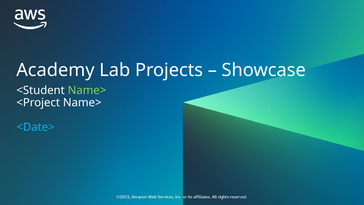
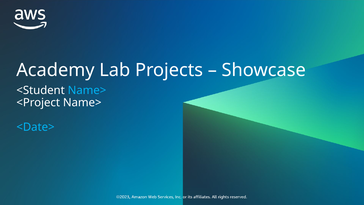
Name> at (87, 90) colour: light green -> light blue
